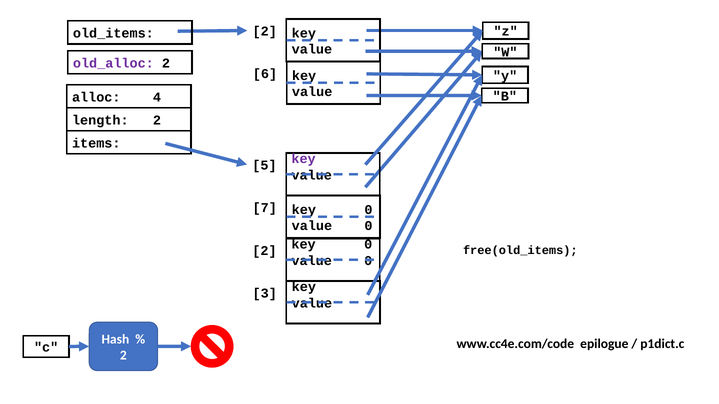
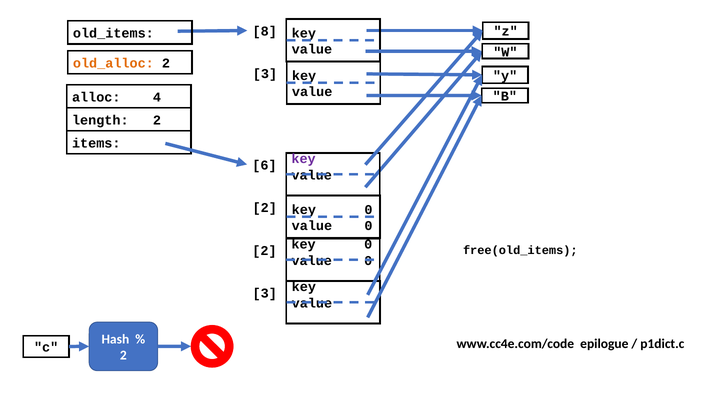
2 at (265, 31): 2 -> 8
old_alloc colour: purple -> orange
6 at (265, 74): 6 -> 3
5: 5 -> 6
7 at (265, 208): 7 -> 2
